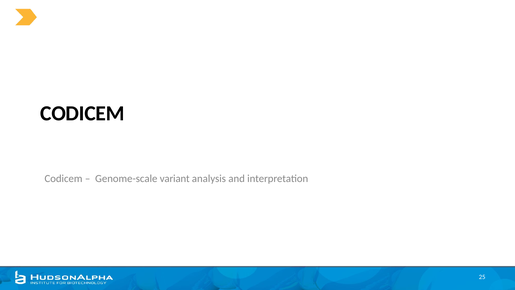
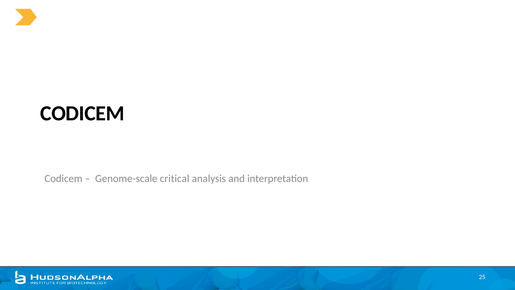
variant: variant -> critical
